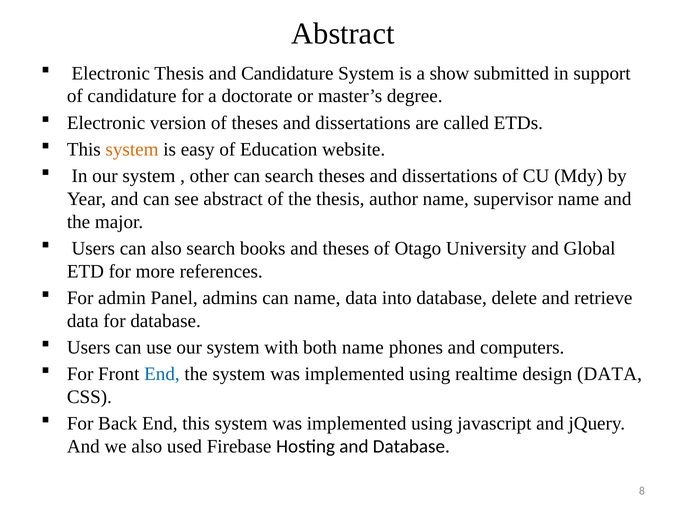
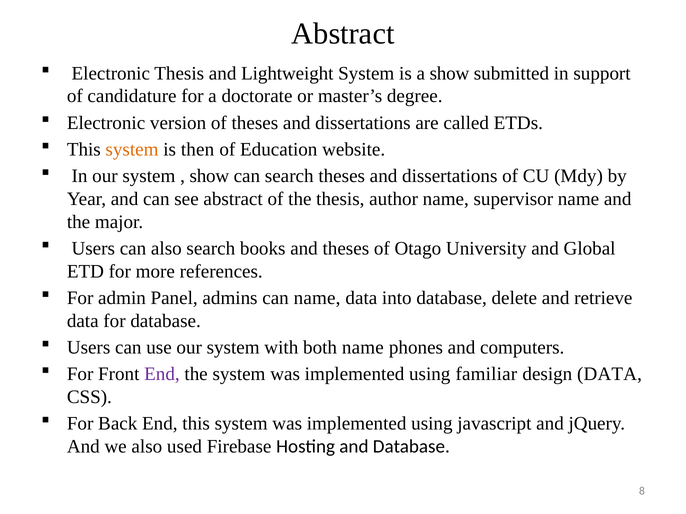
and Candidature: Candidature -> Lightweight
easy: easy -> then
other at (209, 176): other -> show
End at (162, 375) colour: blue -> purple
realtime: realtime -> familiar
